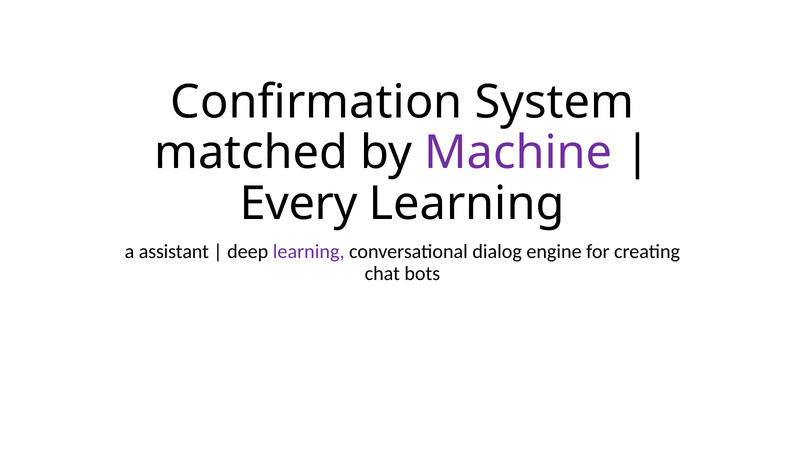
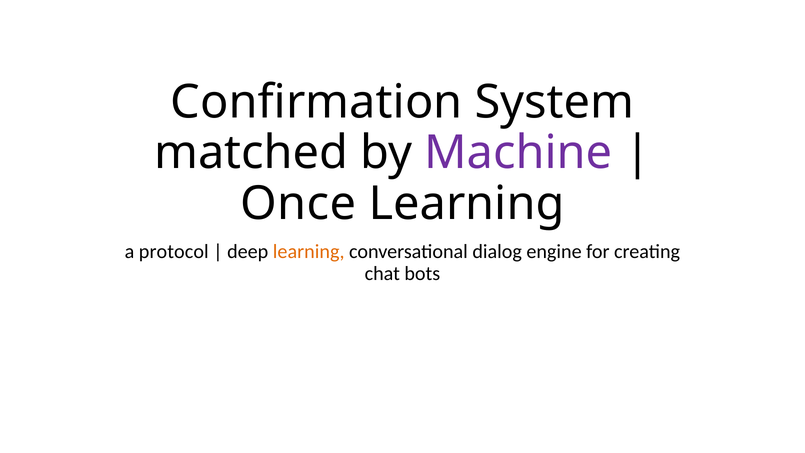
Every: Every -> Once
assistant: assistant -> protocol
learning at (309, 252) colour: purple -> orange
